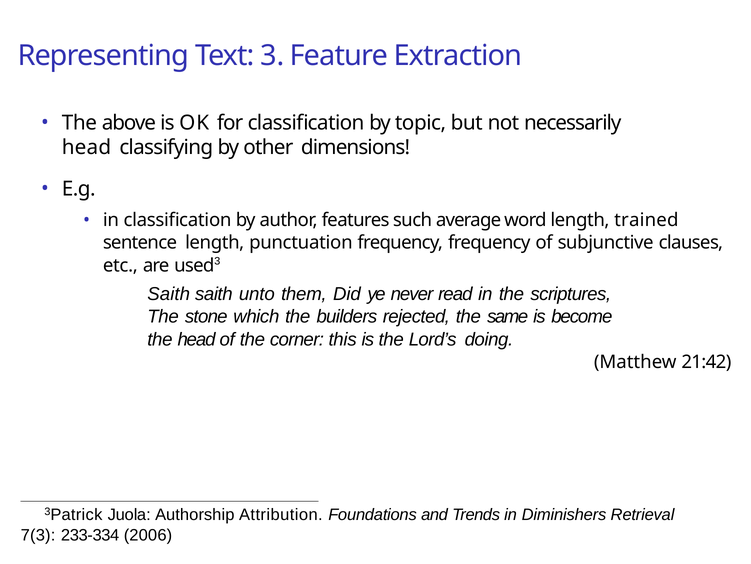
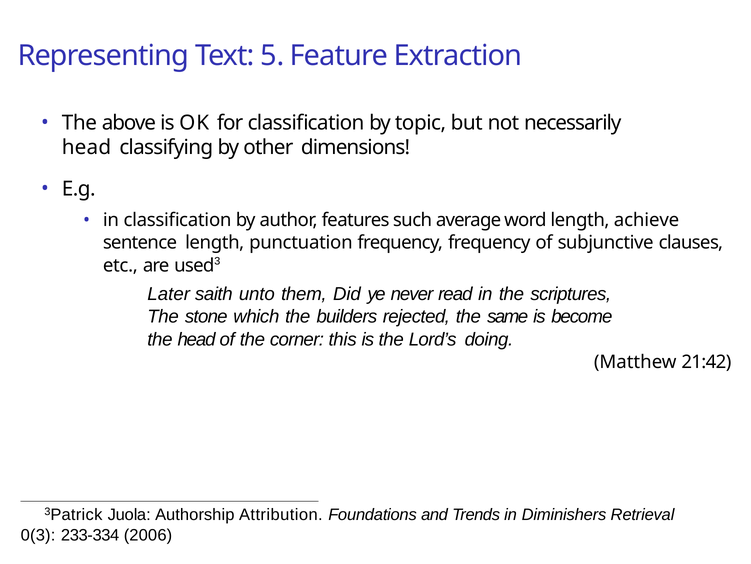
3: 3 -> 5
trained: trained -> achieve
Saith at (169, 294): Saith -> Later
7(3: 7(3 -> 0(3
